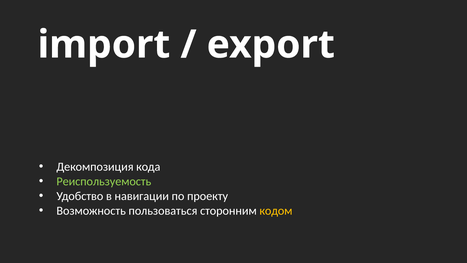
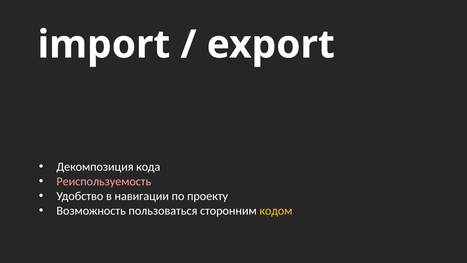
Реиспользуемость colour: light green -> pink
